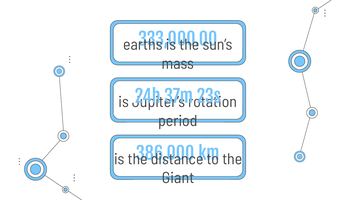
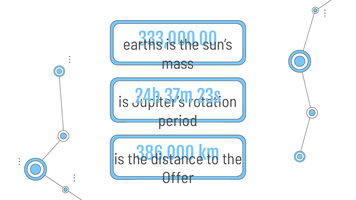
Giant: Giant -> Offer
